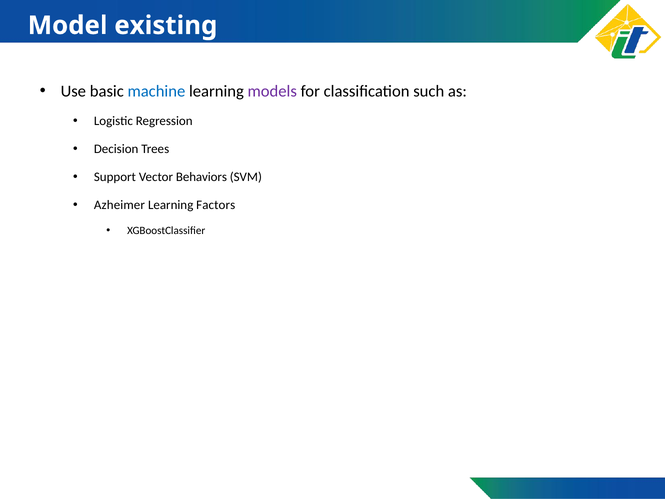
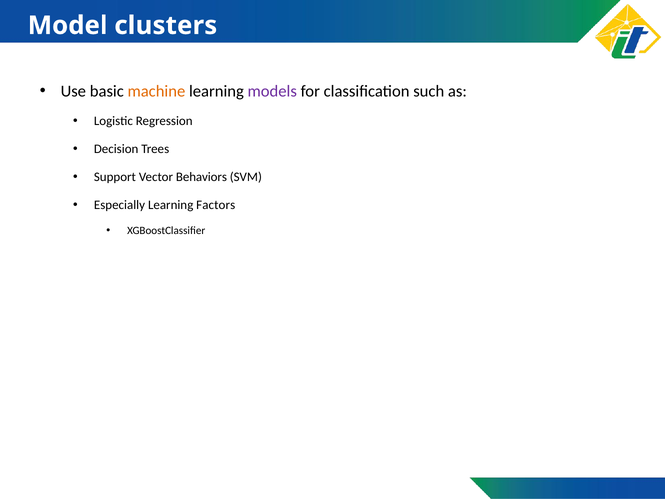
existing: existing -> clusters
machine colour: blue -> orange
Azheimer: Azheimer -> Especially
